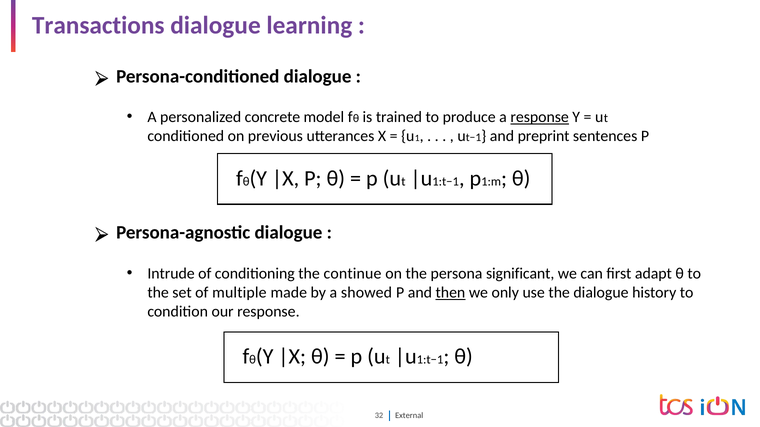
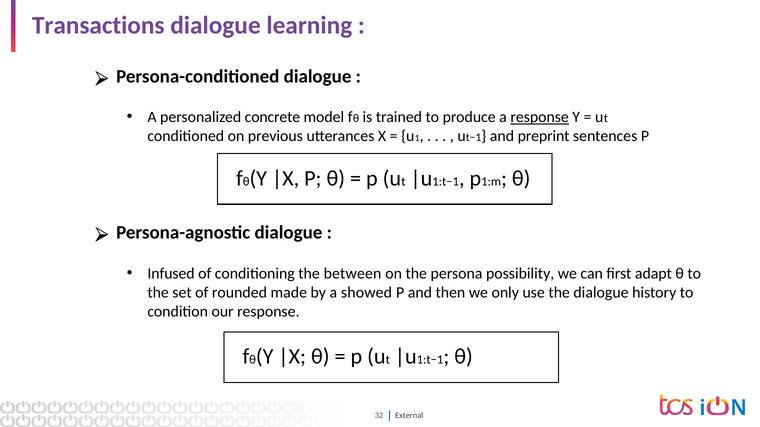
Intrude: Intrude -> Infused
continue: continue -> between
significant: significant -> possibility
multiple: multiple -> rounded
then underline: present -> none
